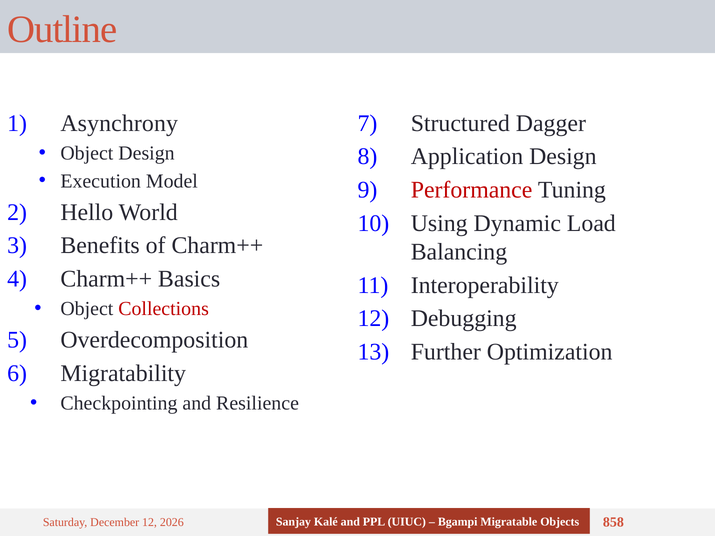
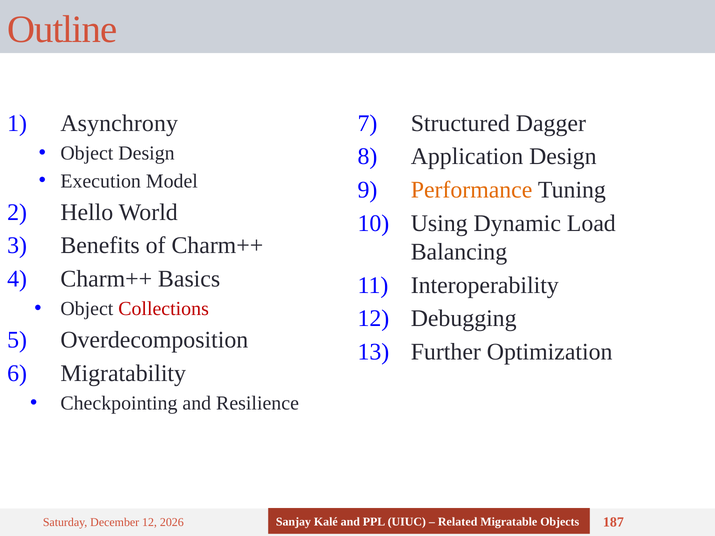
Performance colour: red -> orange
Bgampi: Bgampi -> Related
858: 858 -> 187
